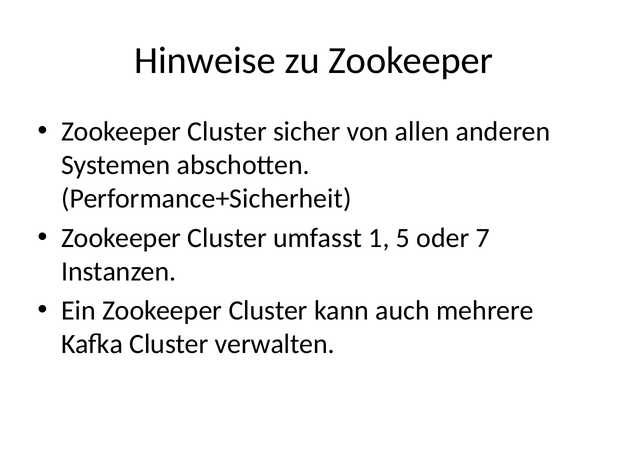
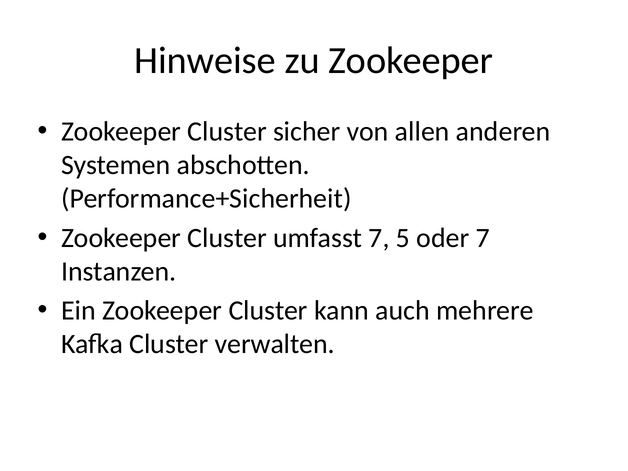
umfasst 1: 1 -> 7
